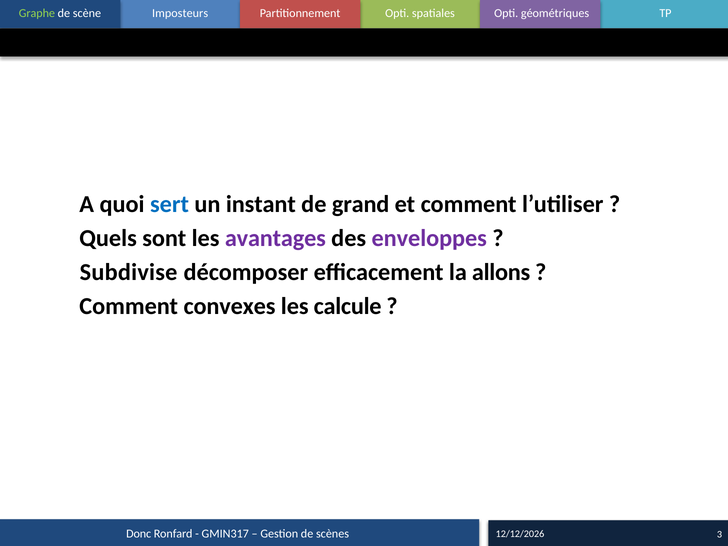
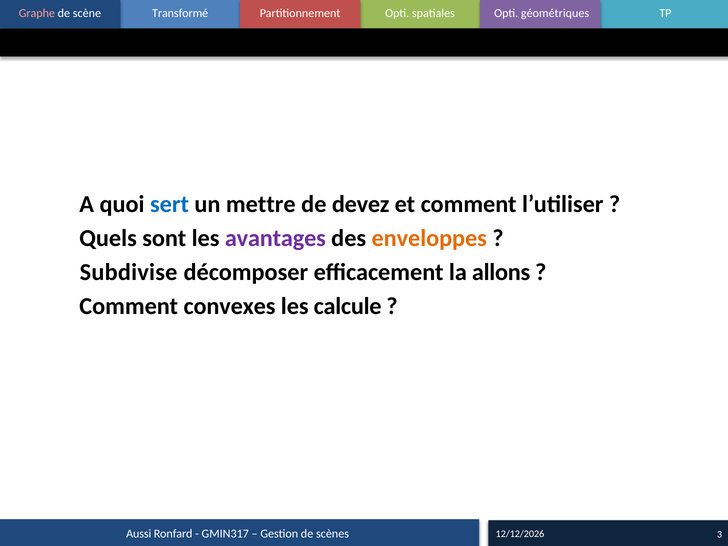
Graphe colour: light green -> pink
Imposteurs: Imposteurs -> Transformé
instant: instant -> mettre
grand: grand -> devez
enveloppes colour: purple -> orange
Donc: Donc -> Aussi
